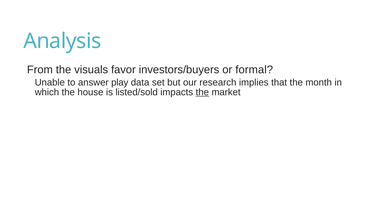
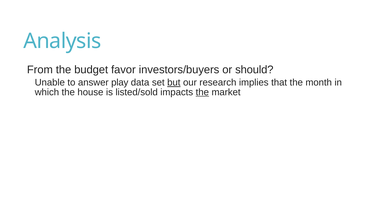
visuals: visuals -> budget
formal: formal -> should
but underline: none -> present
